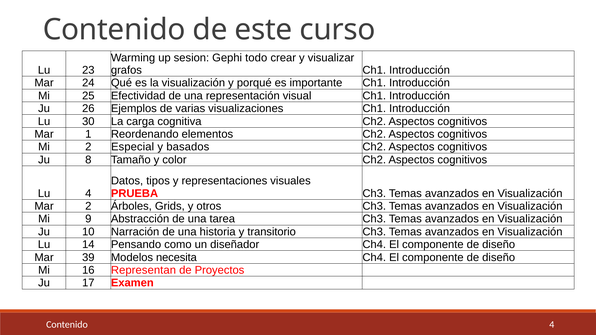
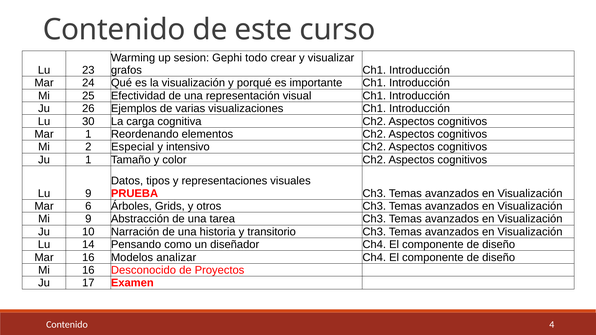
basados: basados -> intensivo
Ju 8: 8 -> 1
Lu 4: 4 -> 9
Mar 2: 2 -> 6
Mar 39: 39 -> 16
necesita: necesita -> analizar
Representan: Representan -> Desconocido
